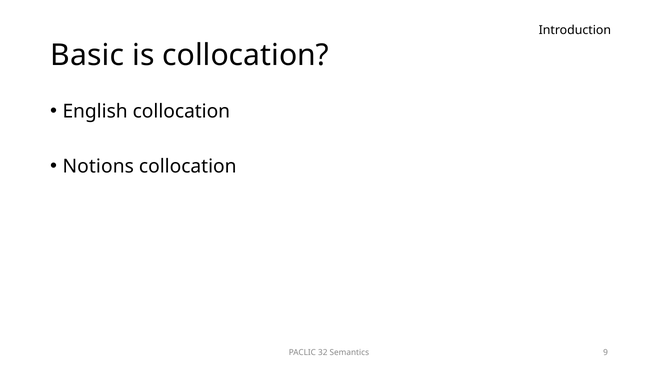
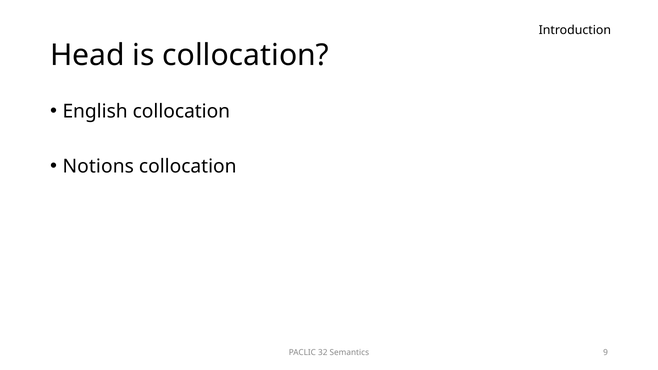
Basic: Basic -> Head
